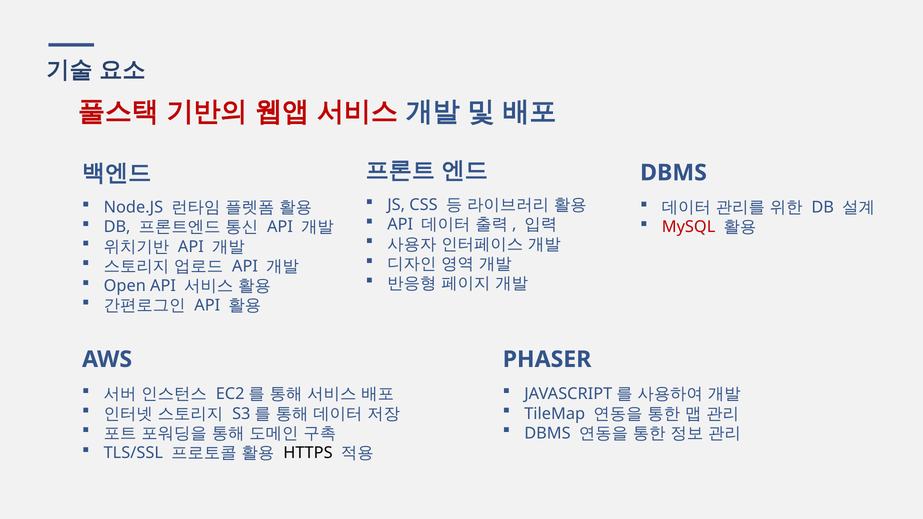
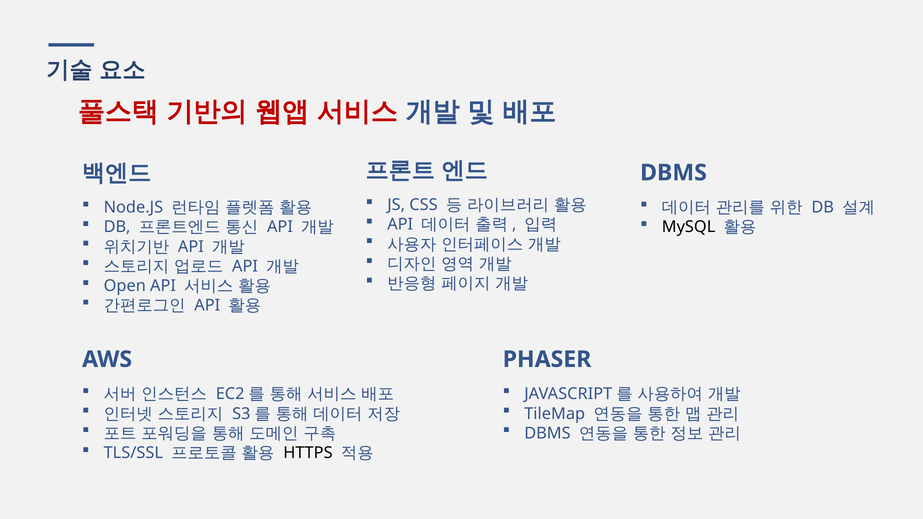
MySQL colour: red -> black
